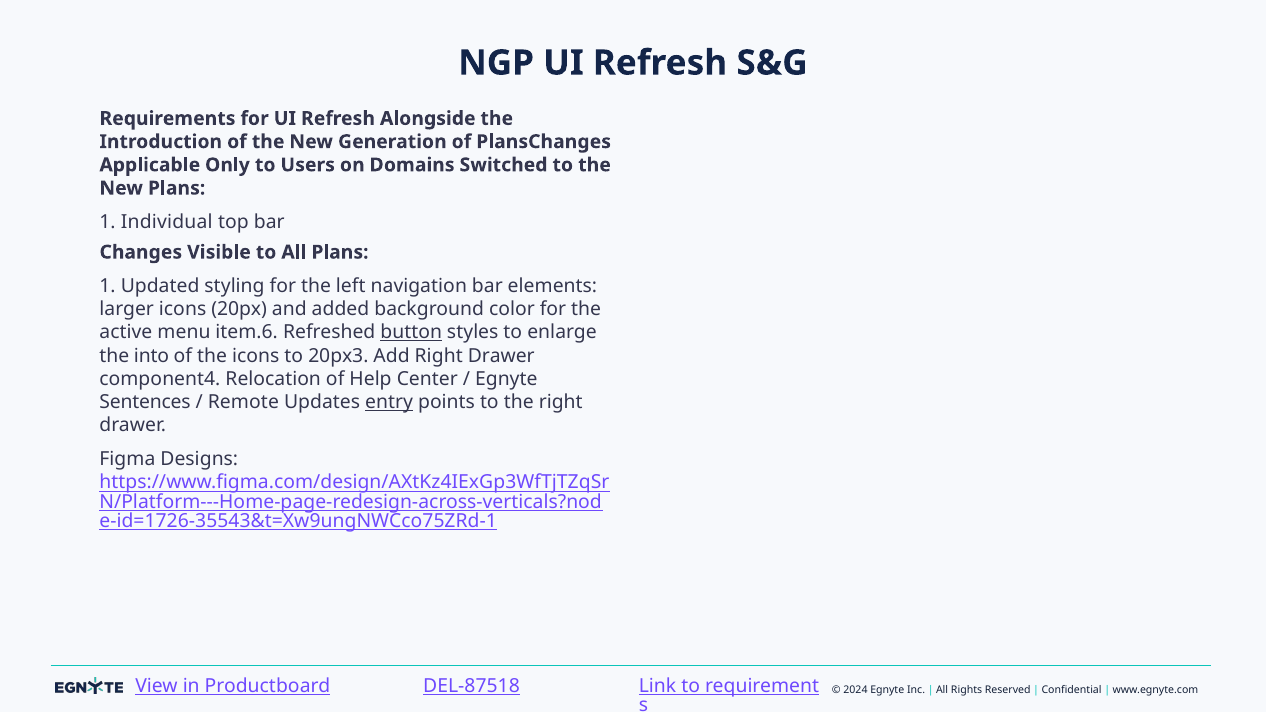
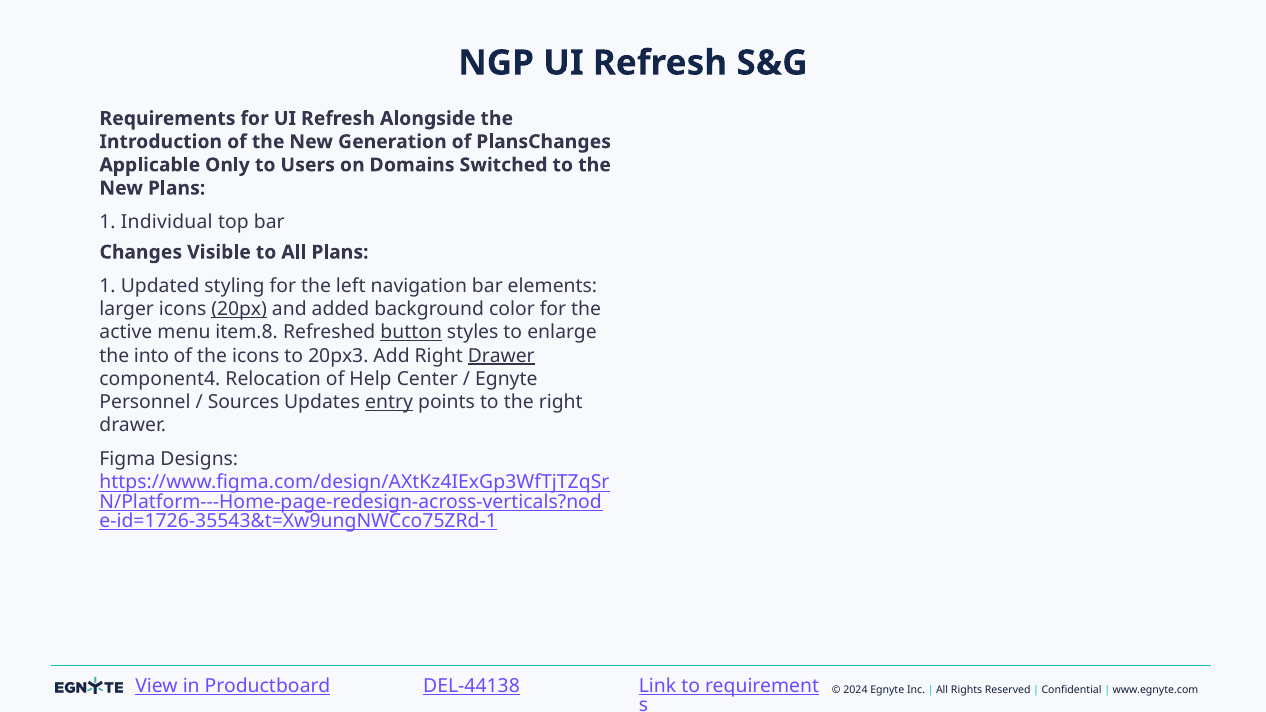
20px underline: none -> present
item.6: item.6 -> item.8
Drawer at (501, 356) underline: none -> present
Sentences: Sentences -> Personnel
Remote: Remote -> Sources
DEL-87518: DEL-87518 -> DEL-44138
